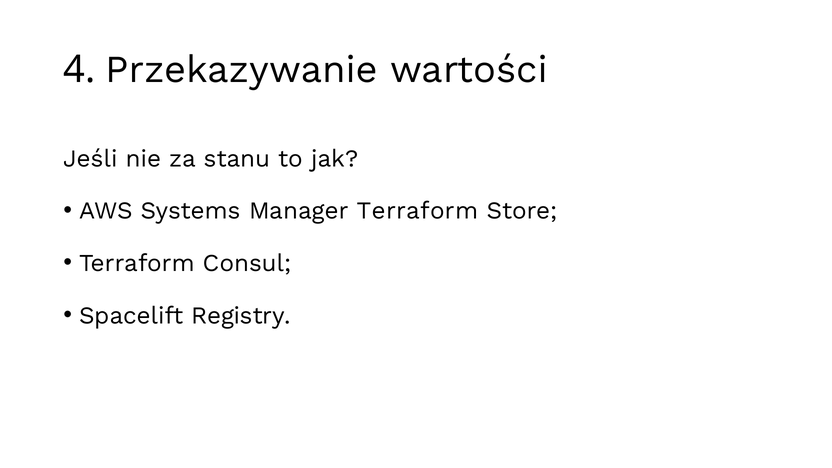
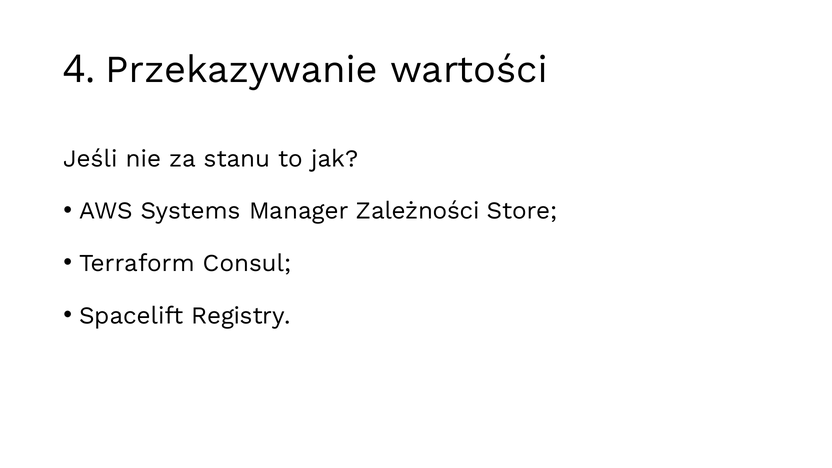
Manager Terraform: Terraform -> Zależności
